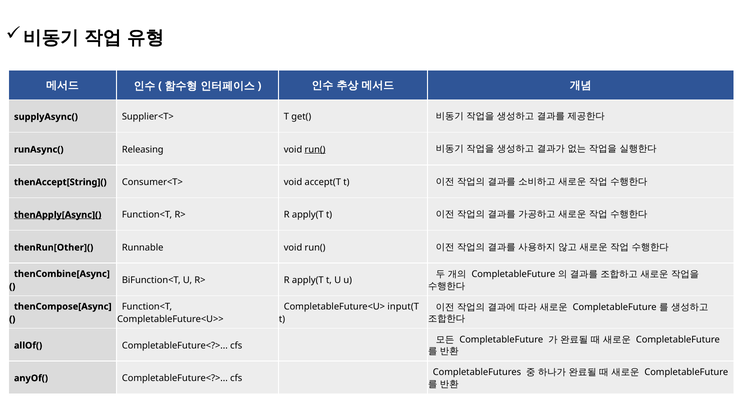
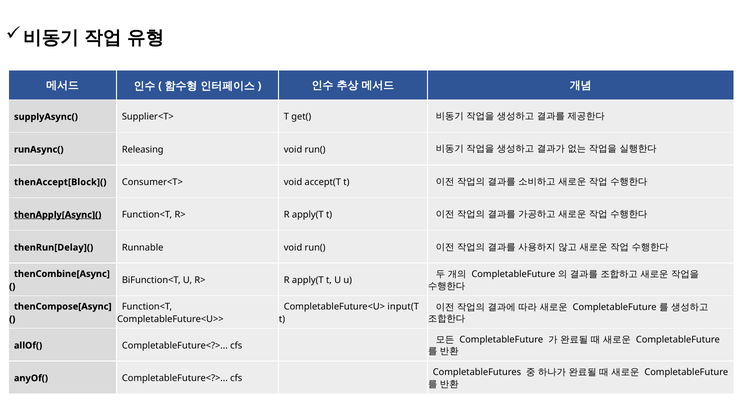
run( at (315, 149) underline: present -> none
thenAccept[String](: thenAccept[String]( -> thenAccept[Block](
thenRun[Other](: thenRun[Other]( -> thenRun[Delay](
